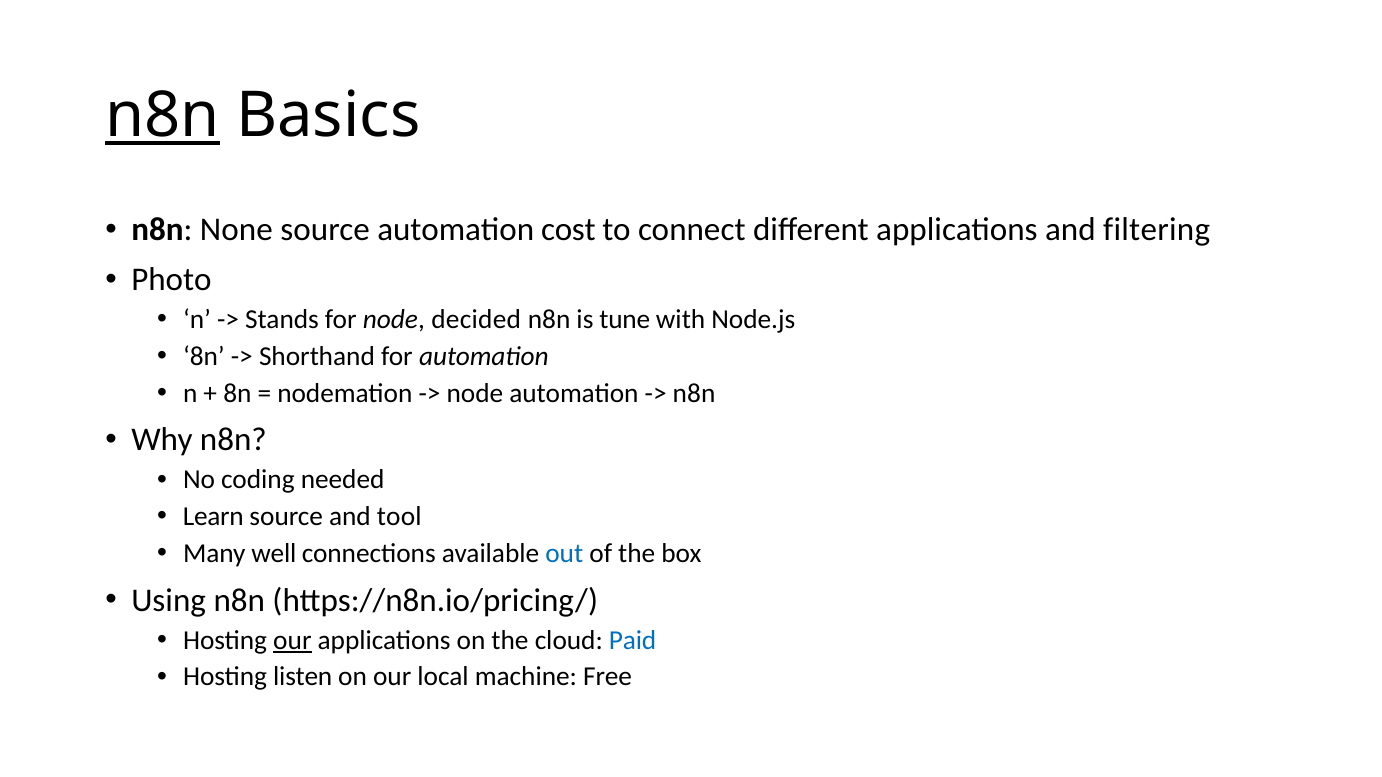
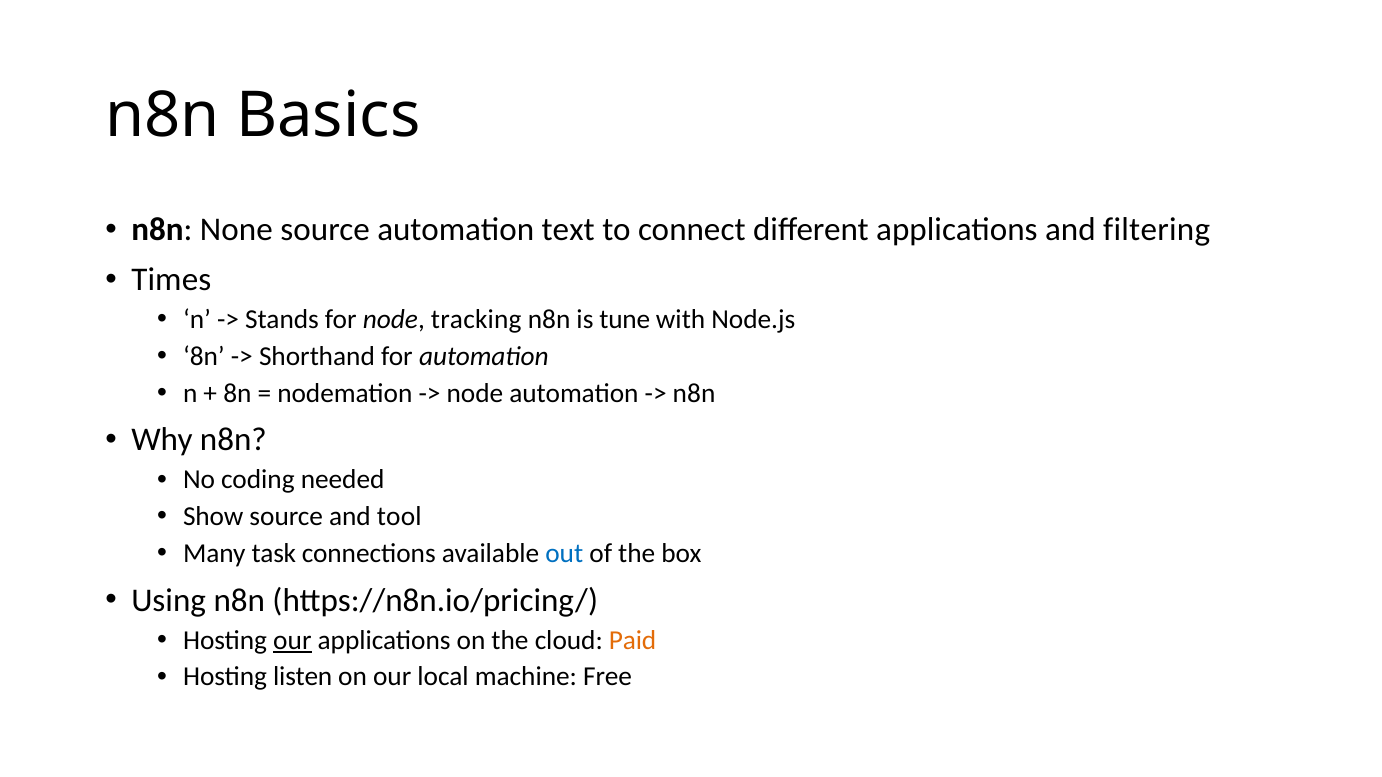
n8n at (163, 116) underline: present -> none
cost: cost -> text
Photo: Photo -> Times
decided: decided -> tracking
Learn: Learn -> Show
well: well -> task
Paid colour: blue -> orange
